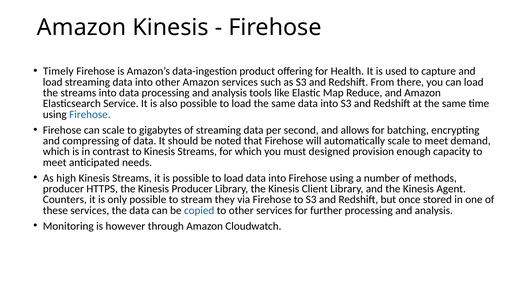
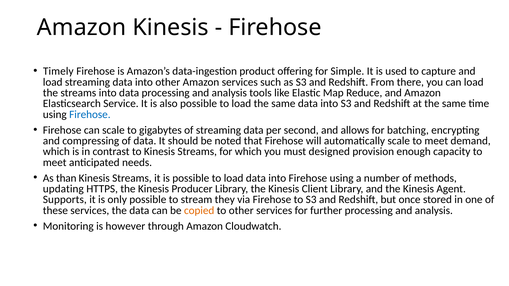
Health: Health -> Simple
high: high -> than
producer at (63, 189): producer -> updating
Counters: Counters -> Supports
copied colour: blue -> orange
